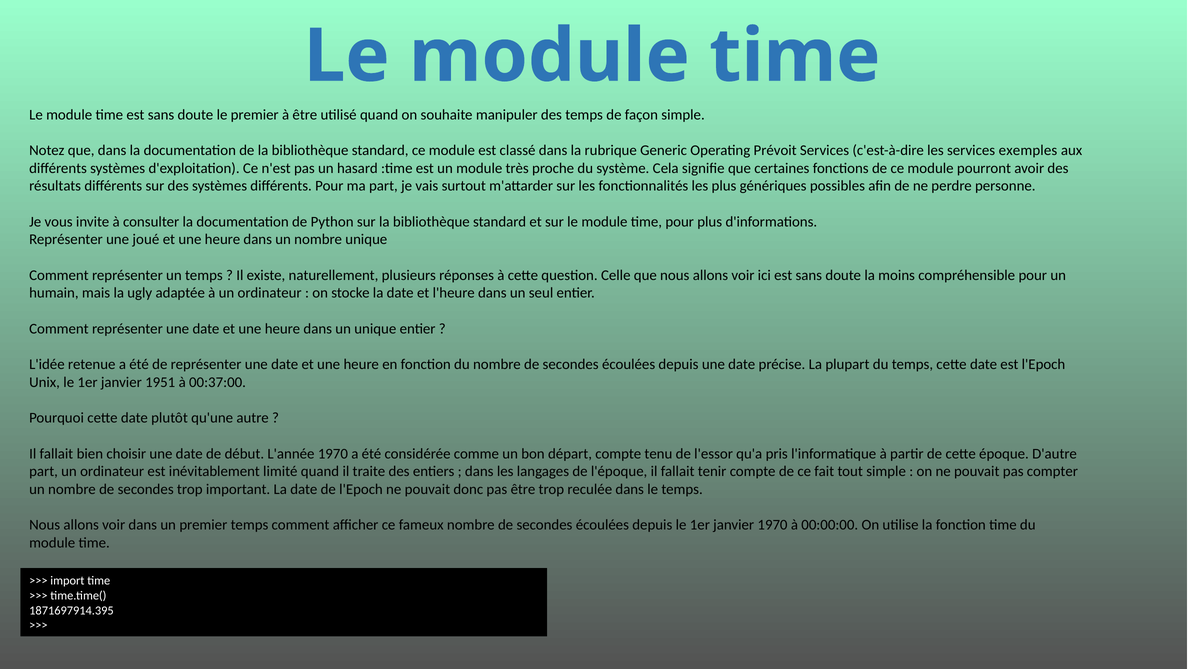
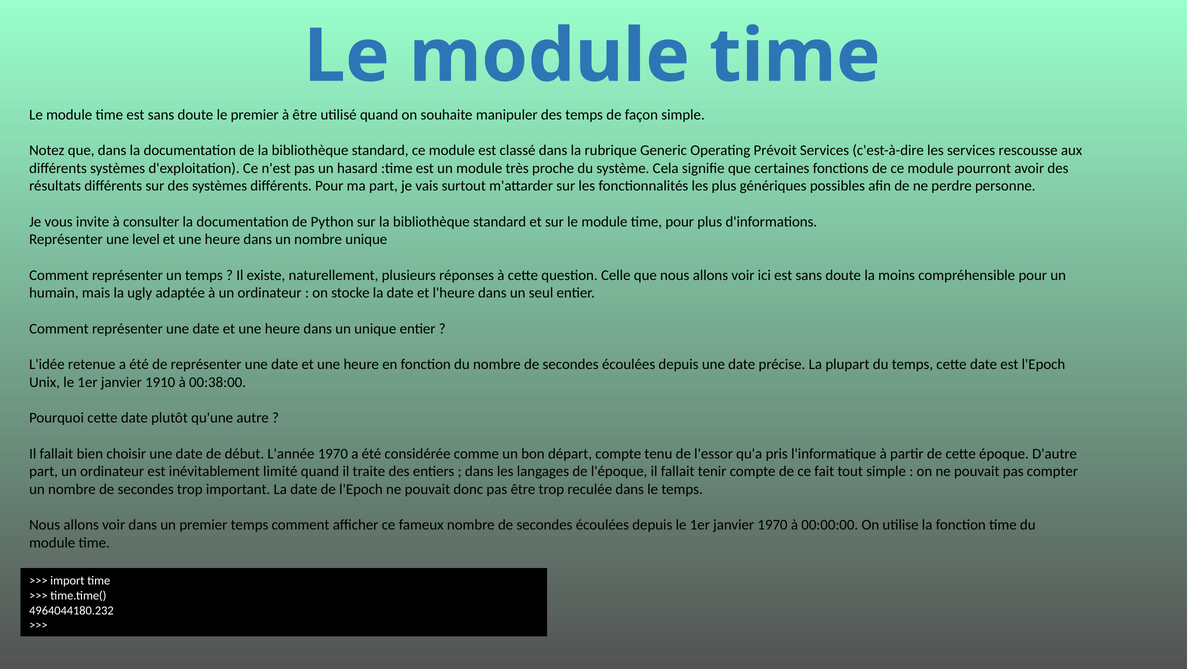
exemples: exemples -> rescousse
joué: joué -> level
1951: 1951 -> 1910
00:37:00: 00:37:00 -> 00:38:00
1871697914.395: 1871697914.395 -> 4964044180.232
